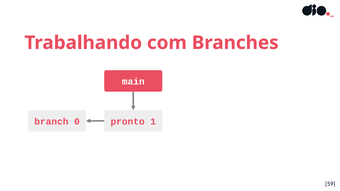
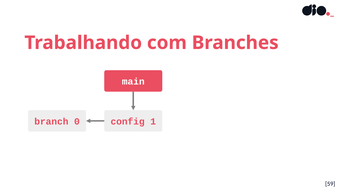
pronto: pronto -> config
